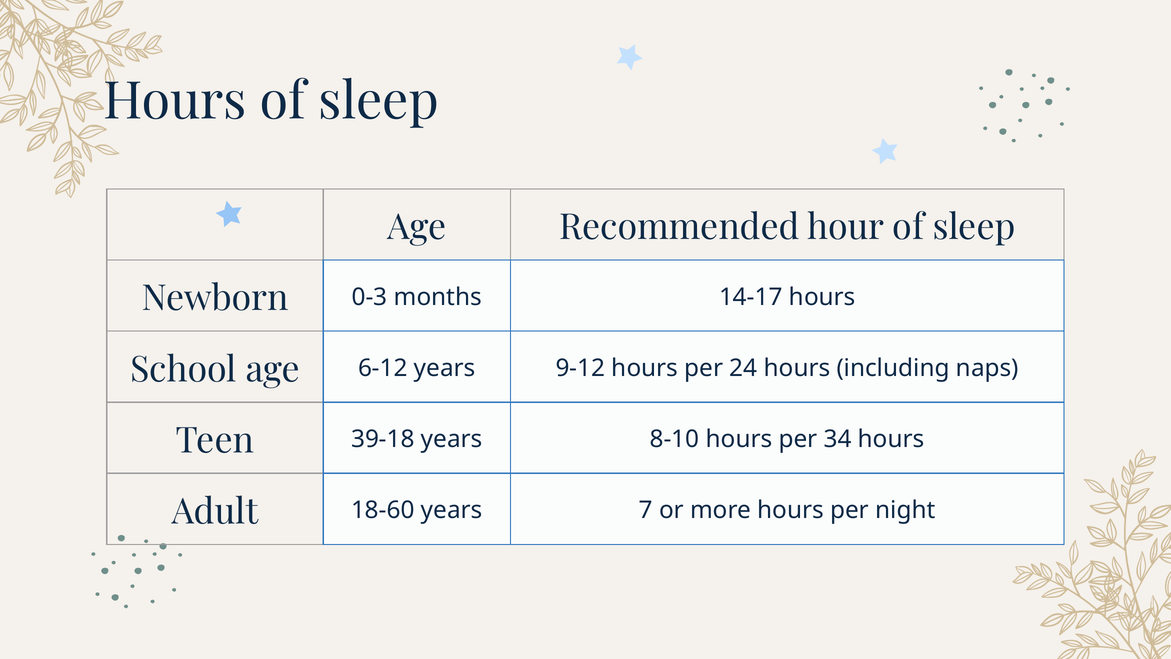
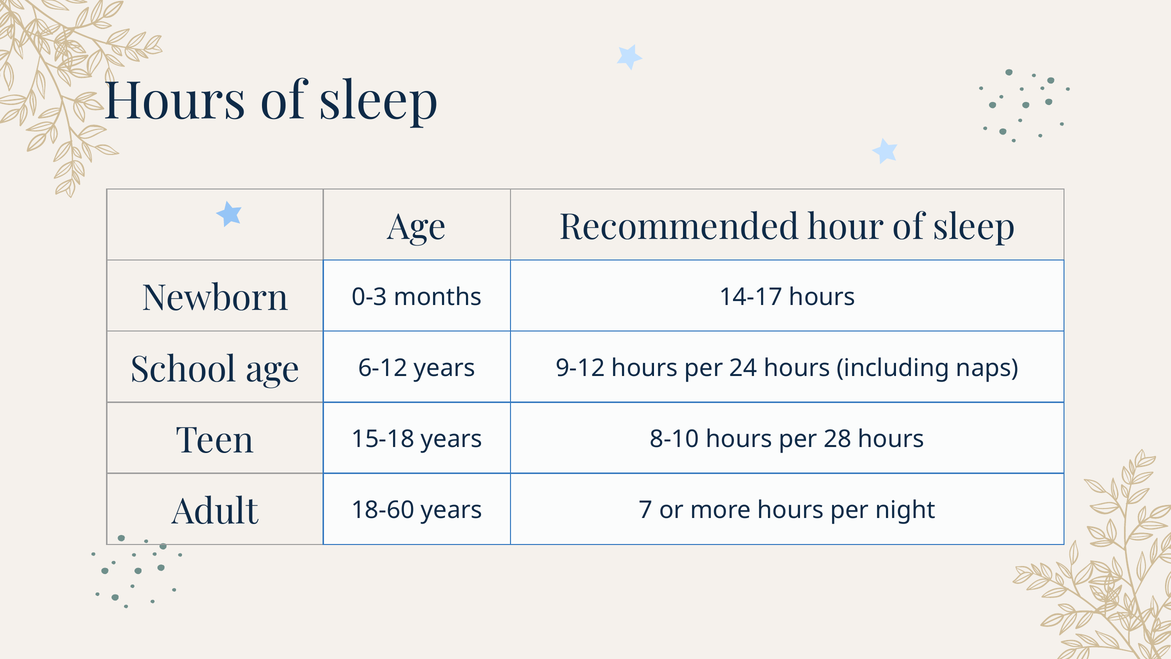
39-18: 39-18 -> 15-18
34: 34 -> 28
